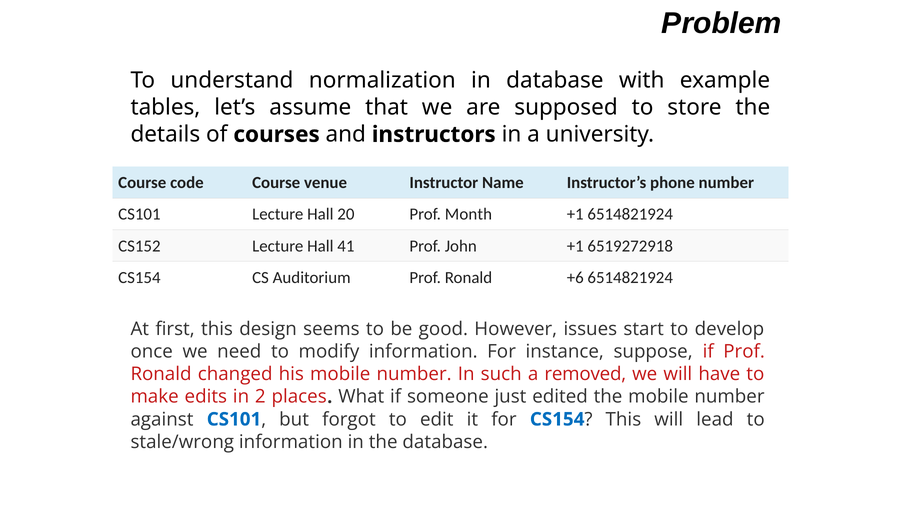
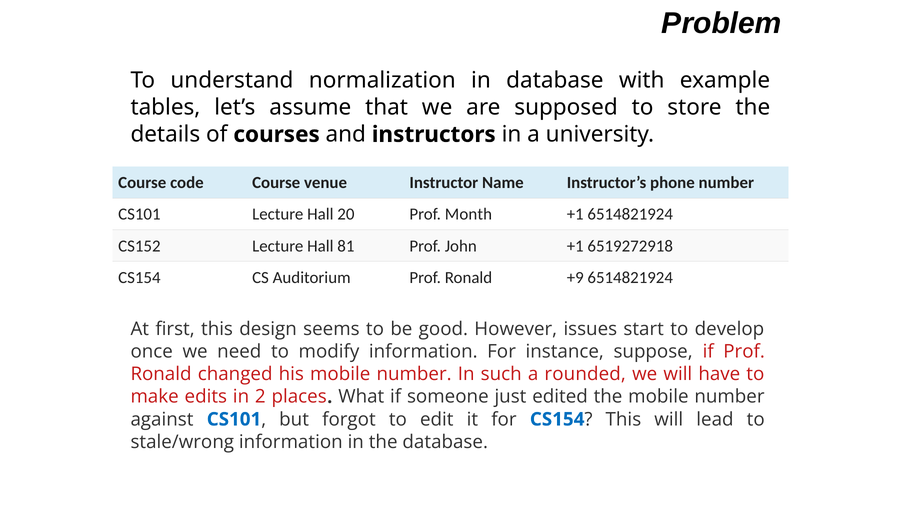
41: 41 -> 81
+6: +6 -> +9
removed: removed -> rounded
